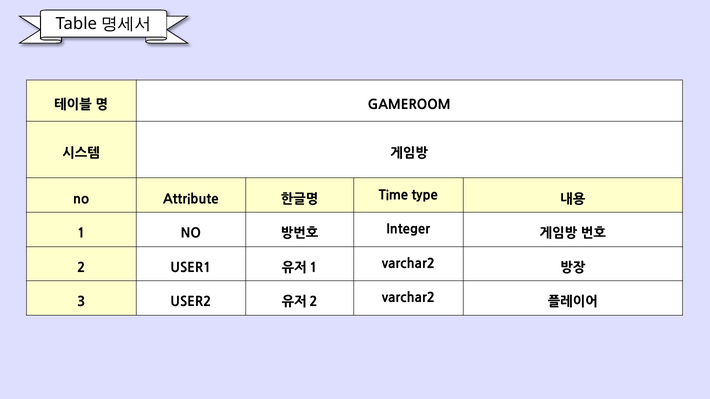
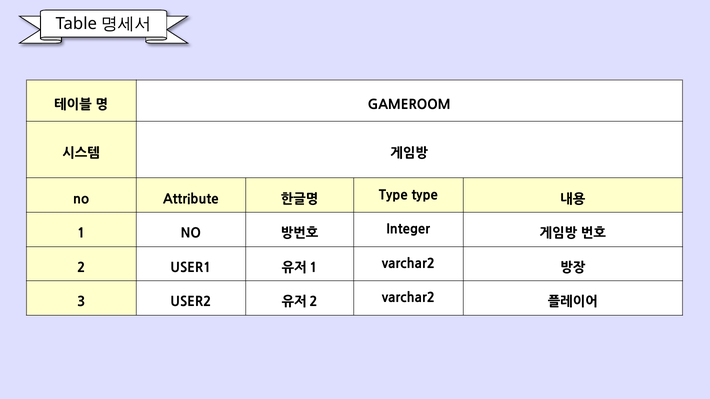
Time at (393, 195): Time -> Type
